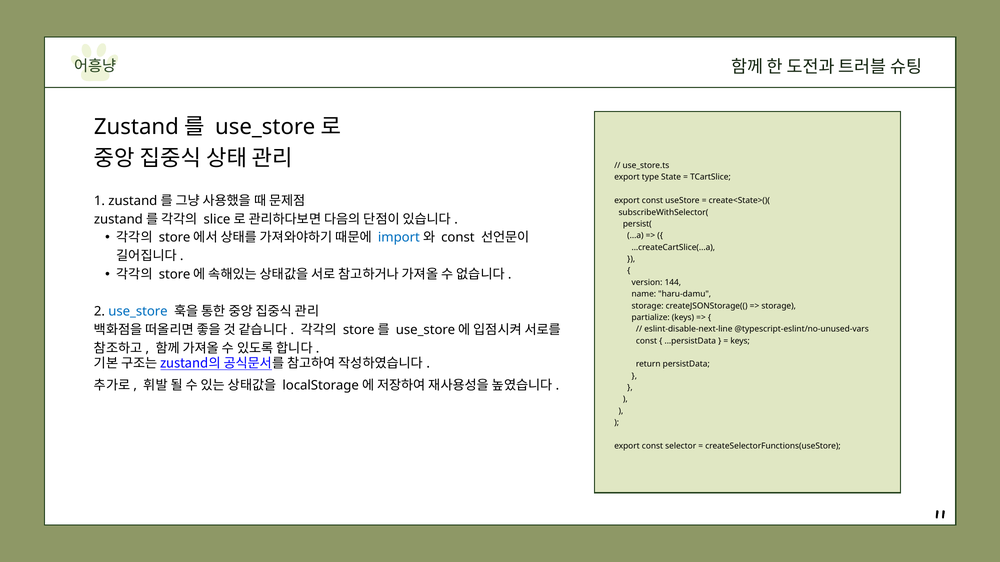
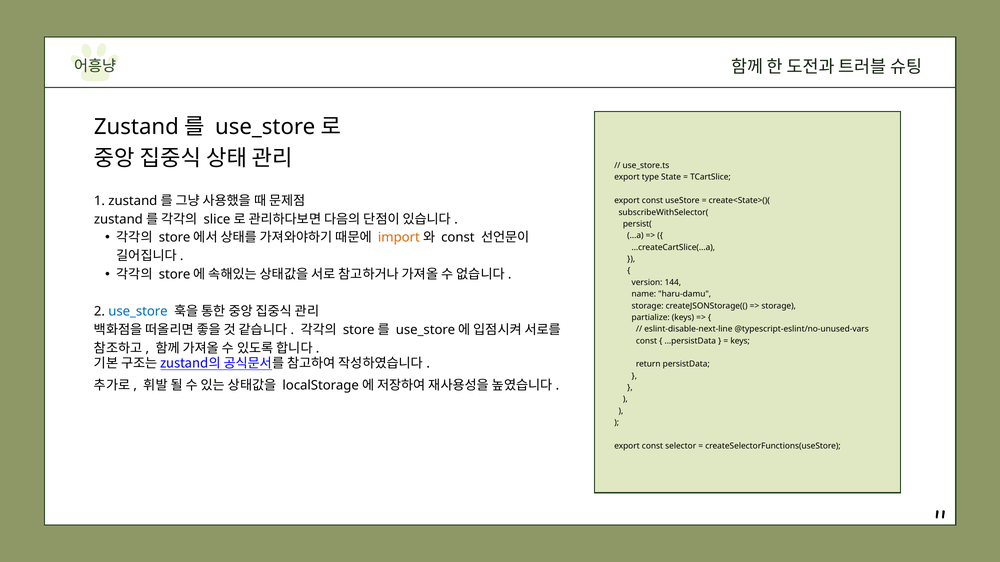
import at (399, 238) colour: blue -> orange
